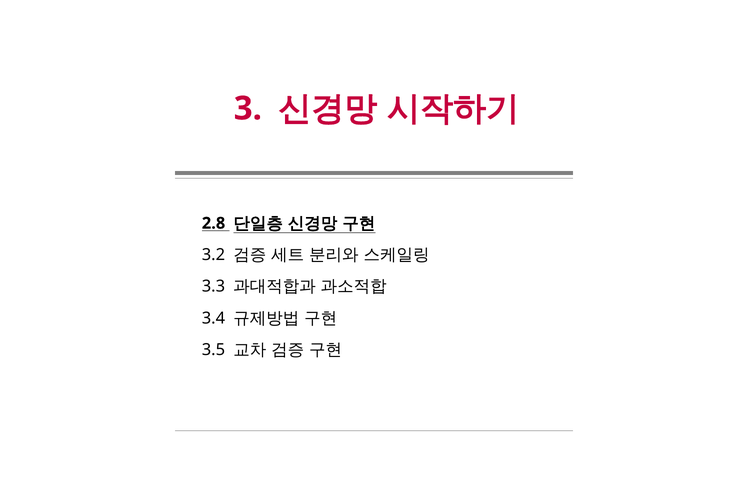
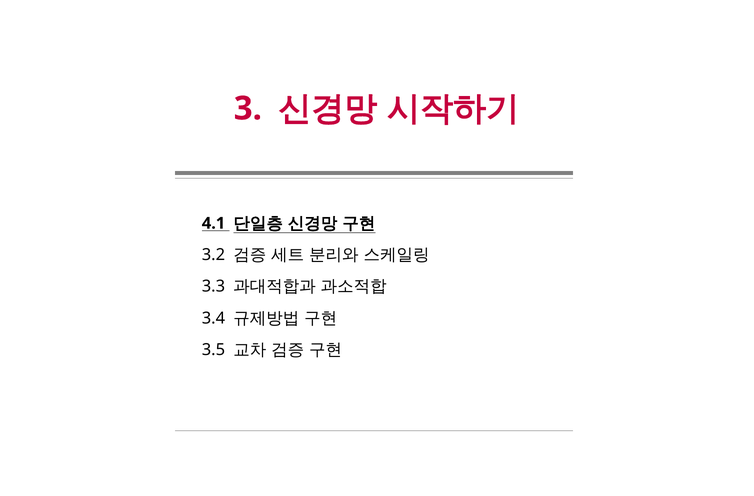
2.8: 2.8 -> 4.1
